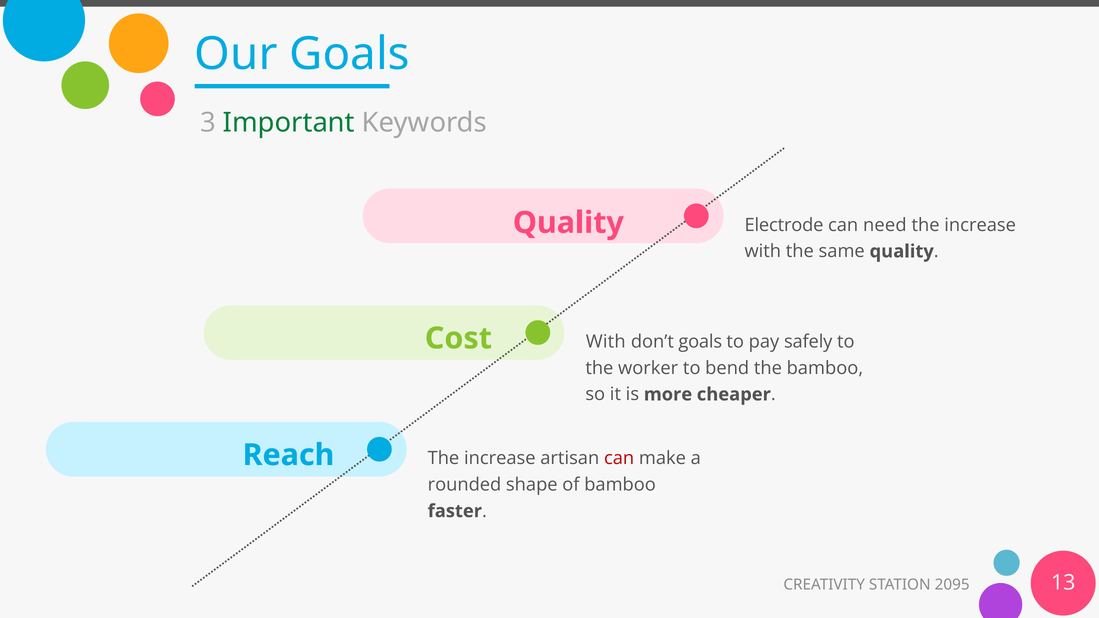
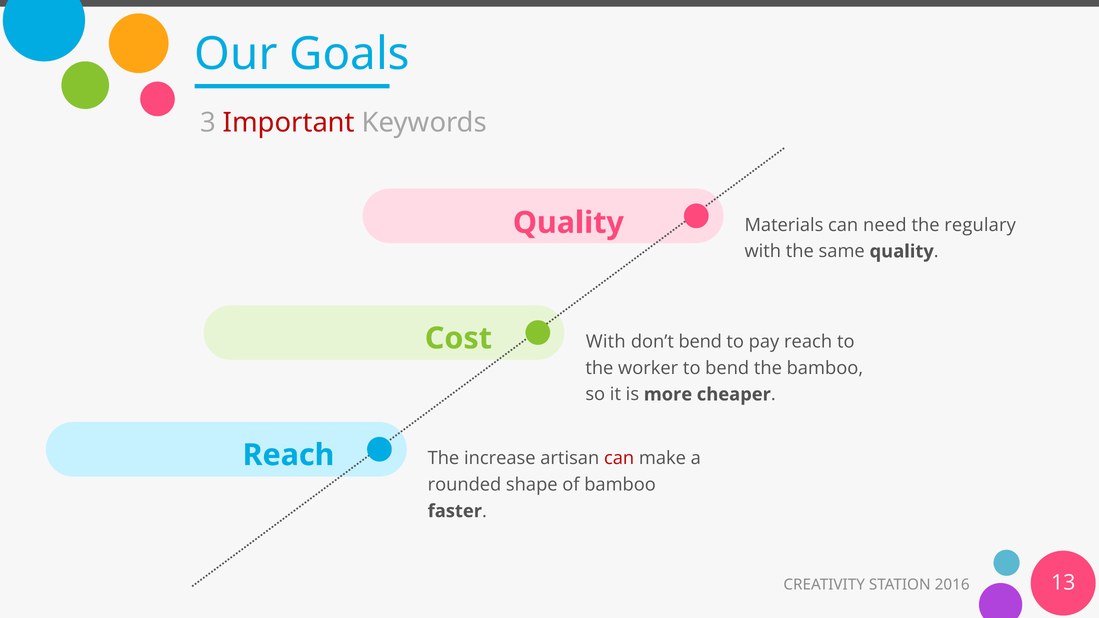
Important colour: green -> red
Electrode: Electrode -> Materials
increase at (980, 225): increase -> regulary
don’t goals: goals -> bend
pay safely: safely -> reach
2095: 2095 -> 2016
